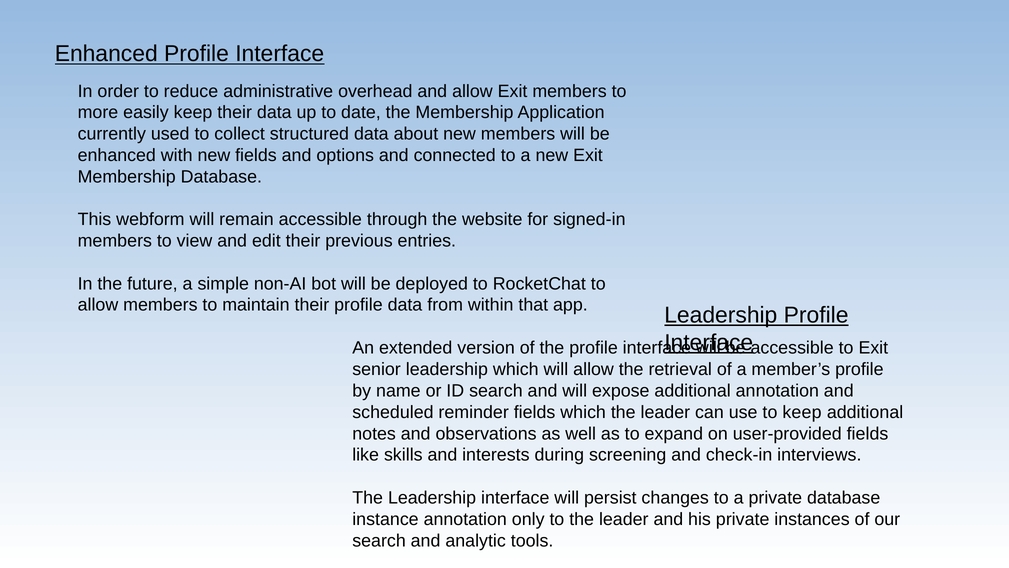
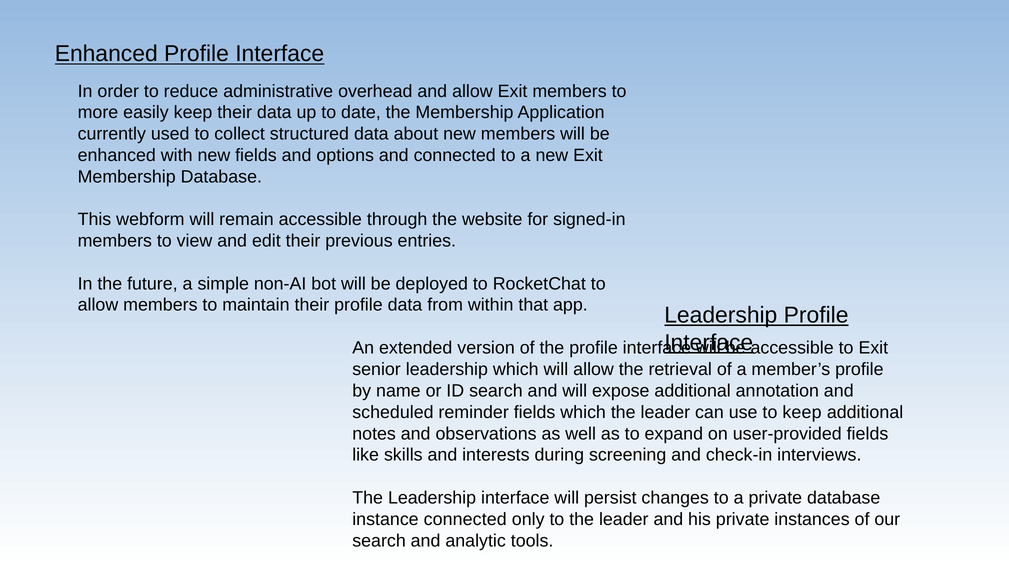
instance annotation: annotation -> connected
